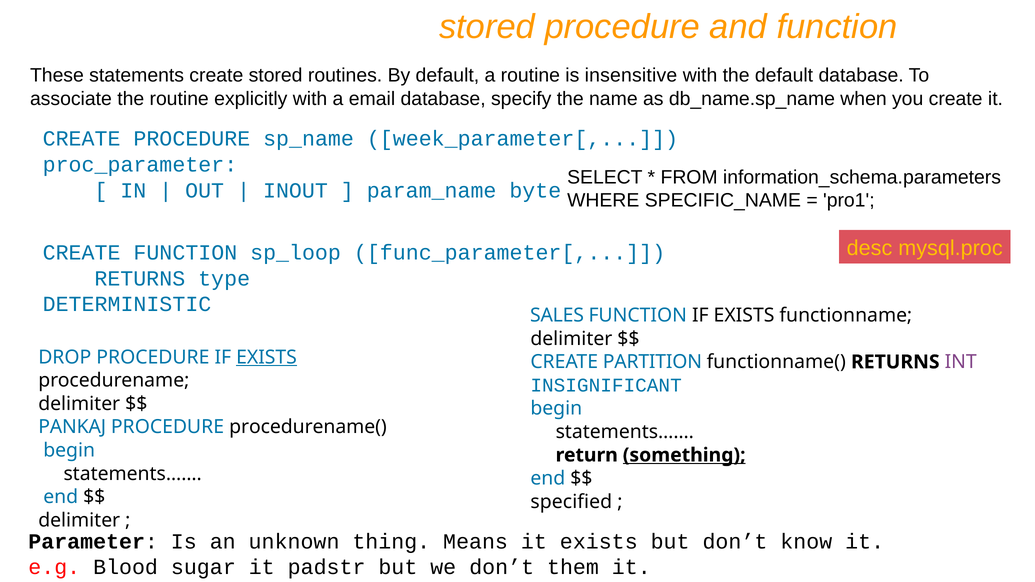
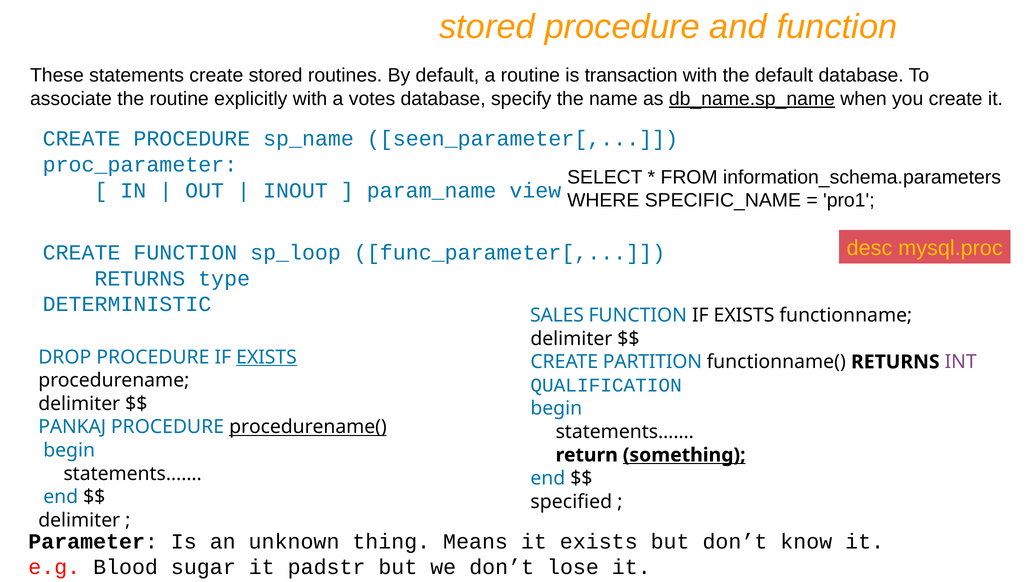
insensitive: insensitive -> transaction
email: email -> votes
db_name.sp_name underline: none -> present
week_parameter[: week_parameter[ -> seen_parameter[
byte: byte -> view
INSIGNIFICANT: INSIGNIFICANT -> QUALIFICATION
procedurename( underline: none -> present
them: them -> lose
